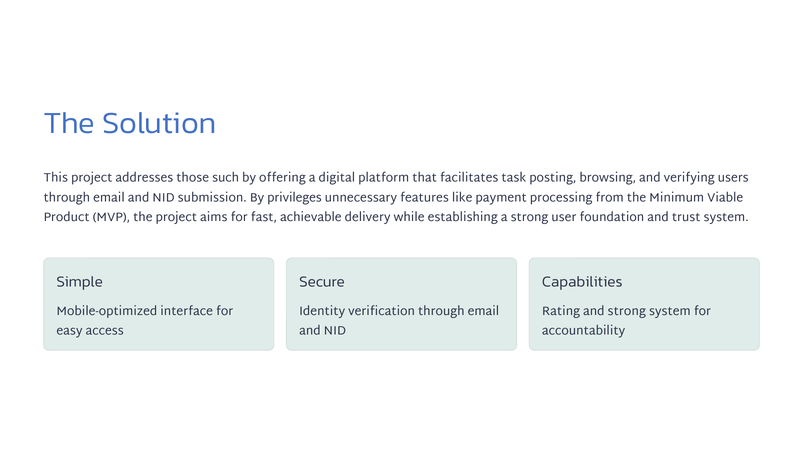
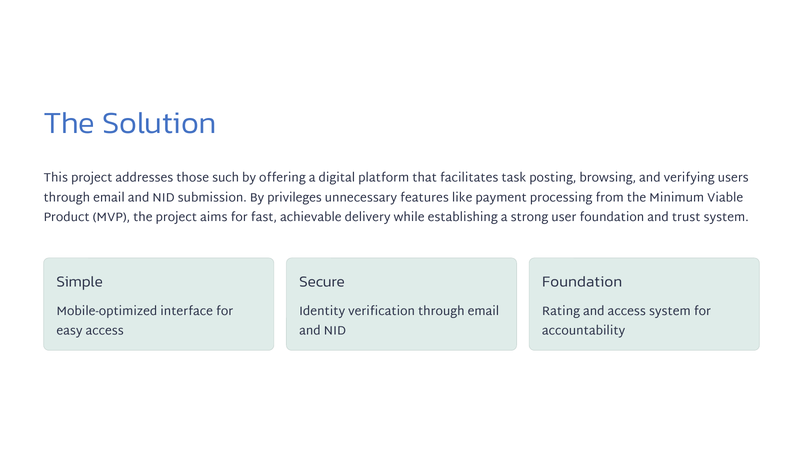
Capabilities at (582, 282): Capabilities -> Foundation
and strong: strong -> access
